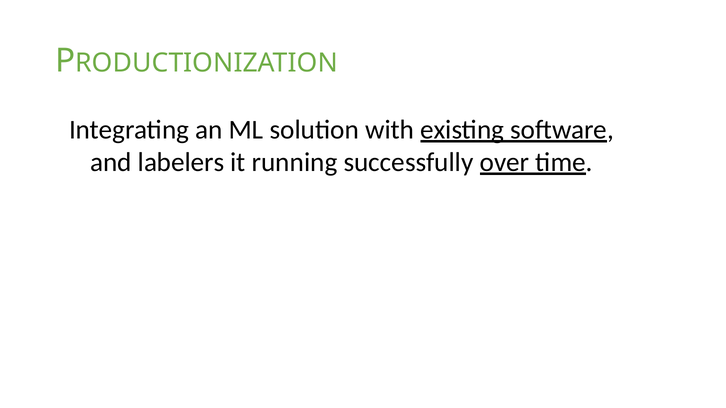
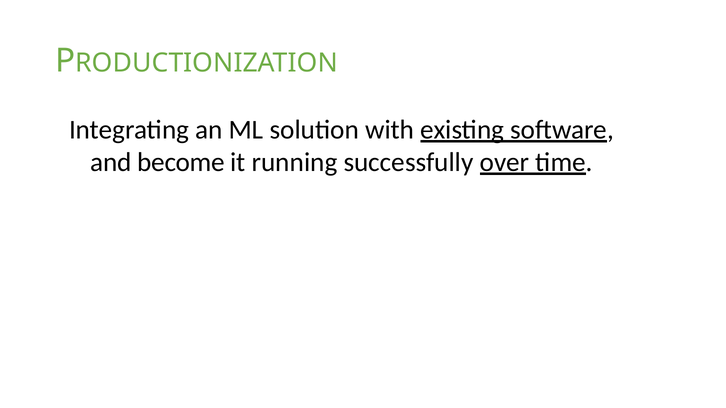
labelers: labelers -> become
